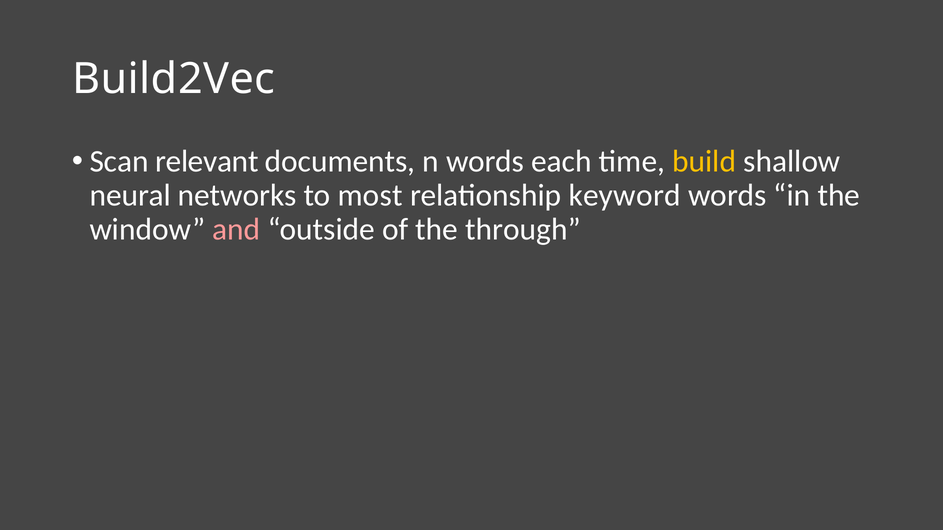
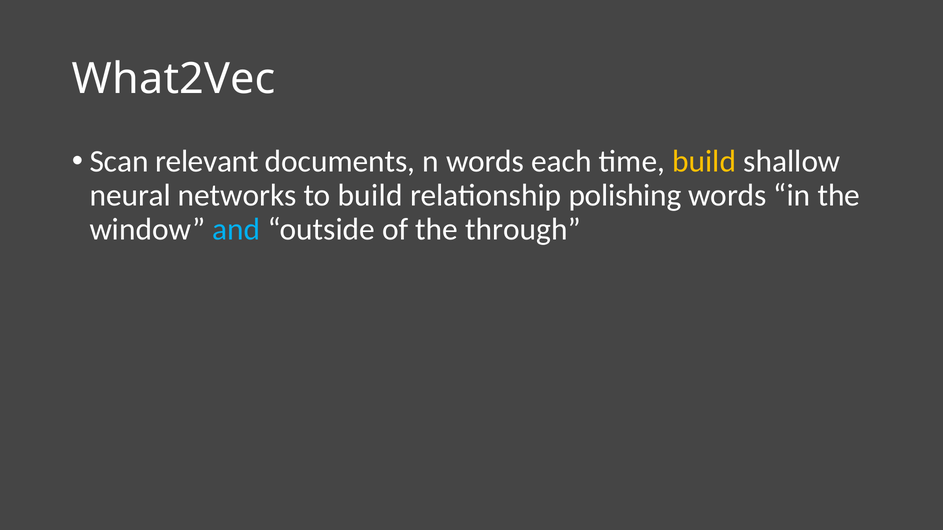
Build2Vec: Build2Vec -> What2Vec
to most: most -> build
keyword: keyword -> polishing
and colour: pink -> light blue
